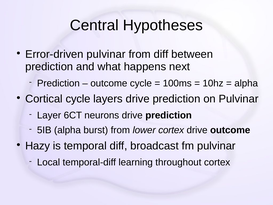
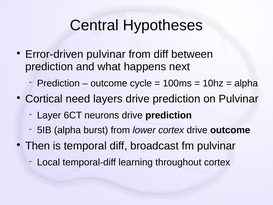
Cortical cycle: cycle -> need
Hazy: Hazy -> Then
